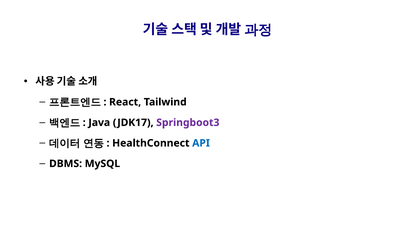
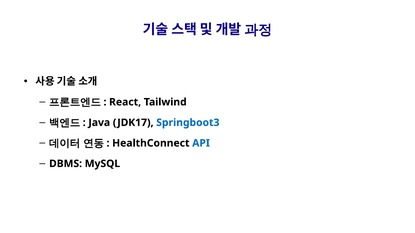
Springboot3 colour: purple -> blue
